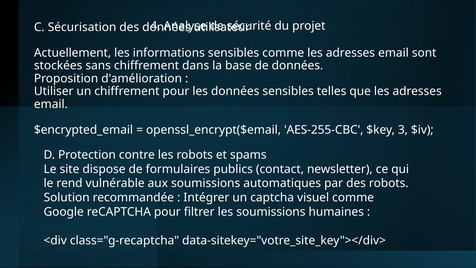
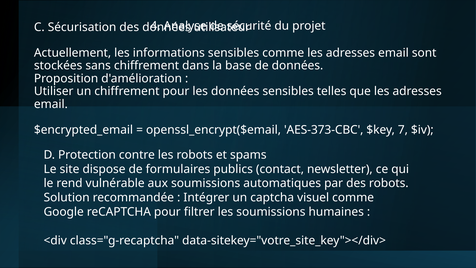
AES-255-CBC: AES-255-CBC -> AES-373-CBC
3: 3 -> 7
